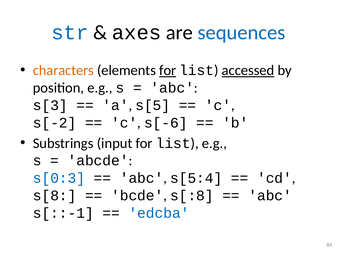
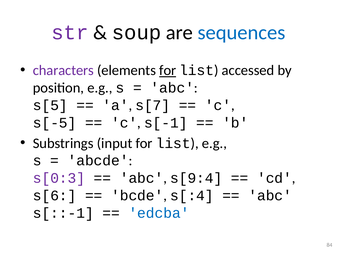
str colour: blue -> purple
axes: axes -> soup
characters colour: orange -> purple
accessed underline: present -> none
s[3: s[3 -> s[5
s[5: s[5 -> s[7
s[-2: s[-2 -> s[-5
s[-6: s[-6 -> s[-1
s[0:3 colour: blue -> purple
s[5:4: s[5:4 -> s[9:4
s[8: s[8 -> s[6
s[:8: s[:8 -> s[:4
